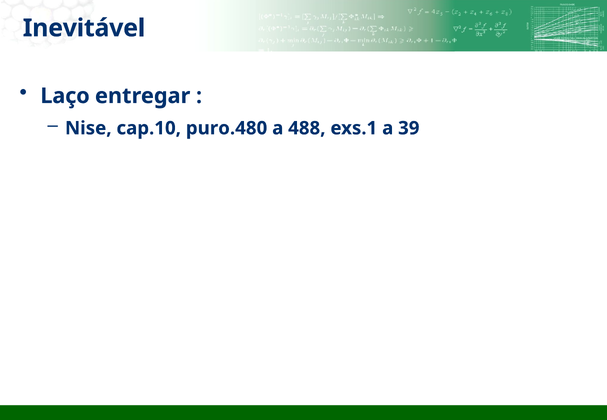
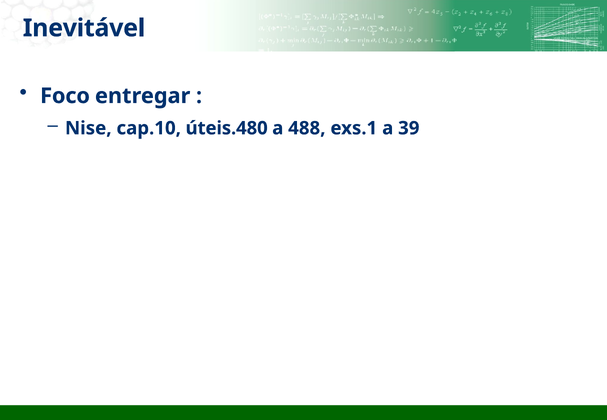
Laço: Laço -> Foco
puro.480: puro.480 -> úteis.480
